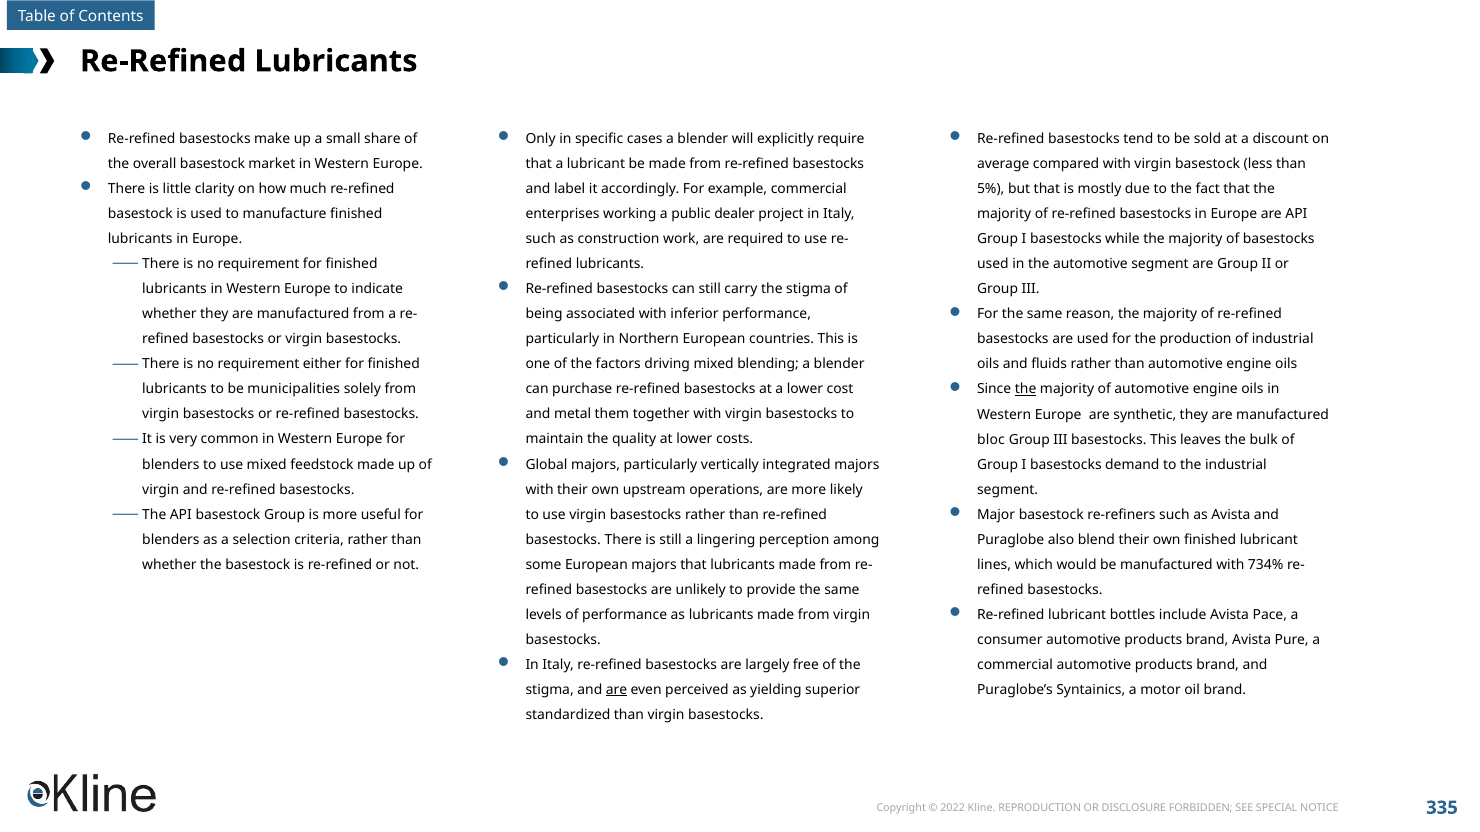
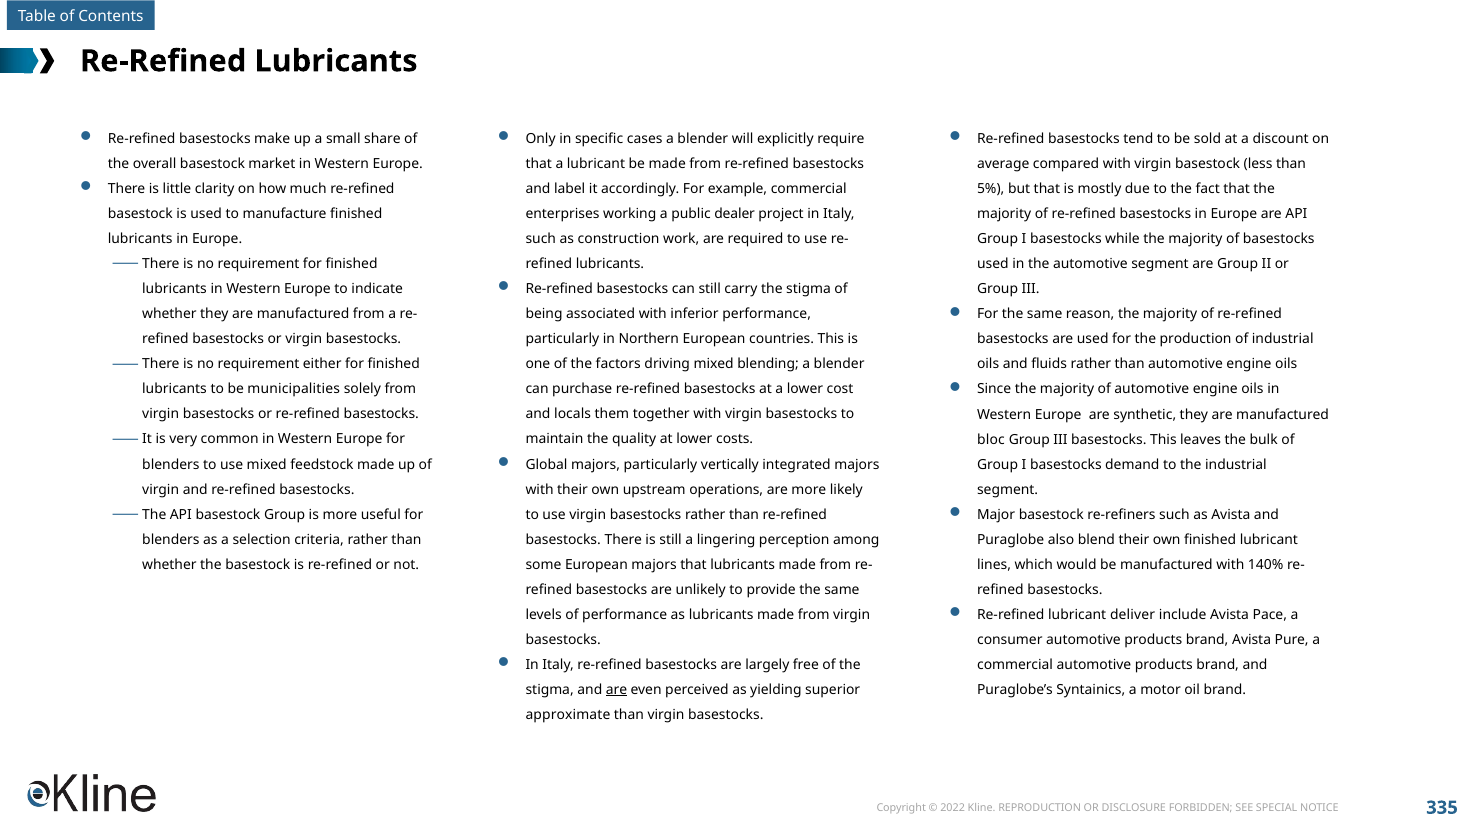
the at (1026, 390) underline: present -> none
metal: metal -> locals
734%: 734% -> 140%
bottles: bottles -> deliver
standardized: standardized -> approximate
